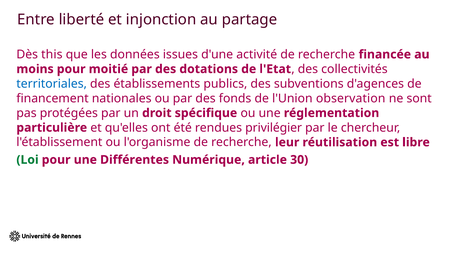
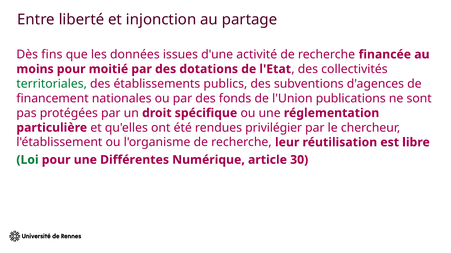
this: this -> fins
territoriales colour: blue -> green
observation: observation -> publications
